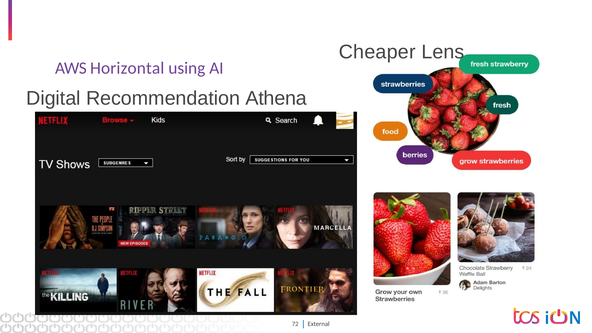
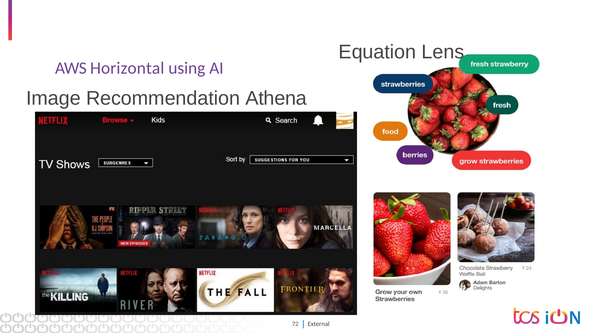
Cheaper: Cheaper -> Equation
Digital: Digital -> Image
